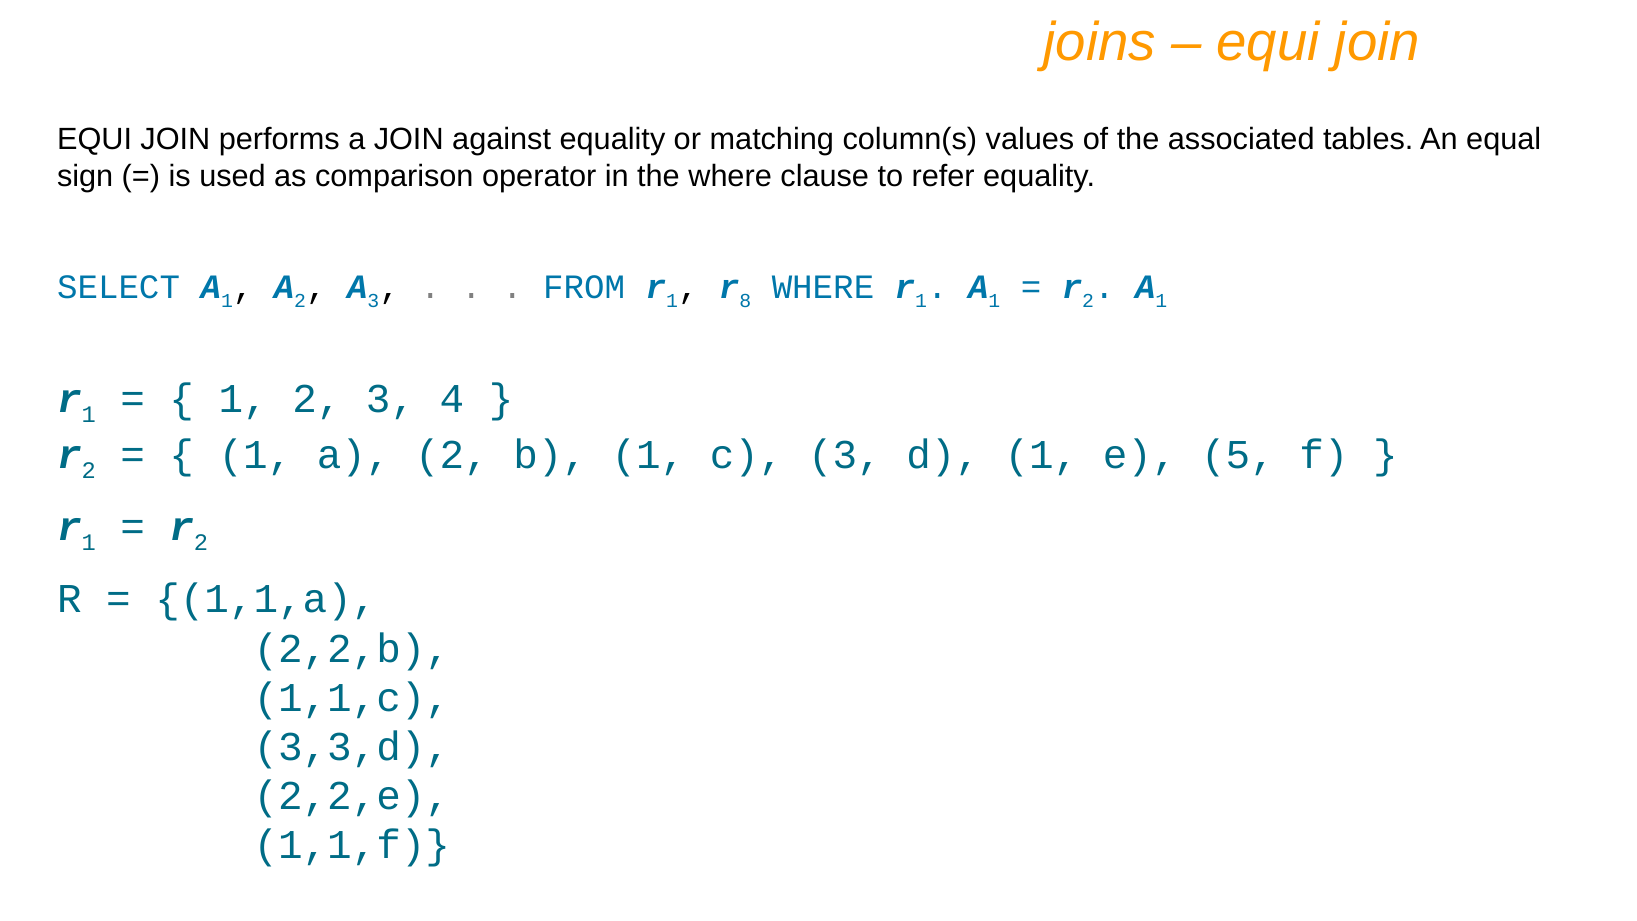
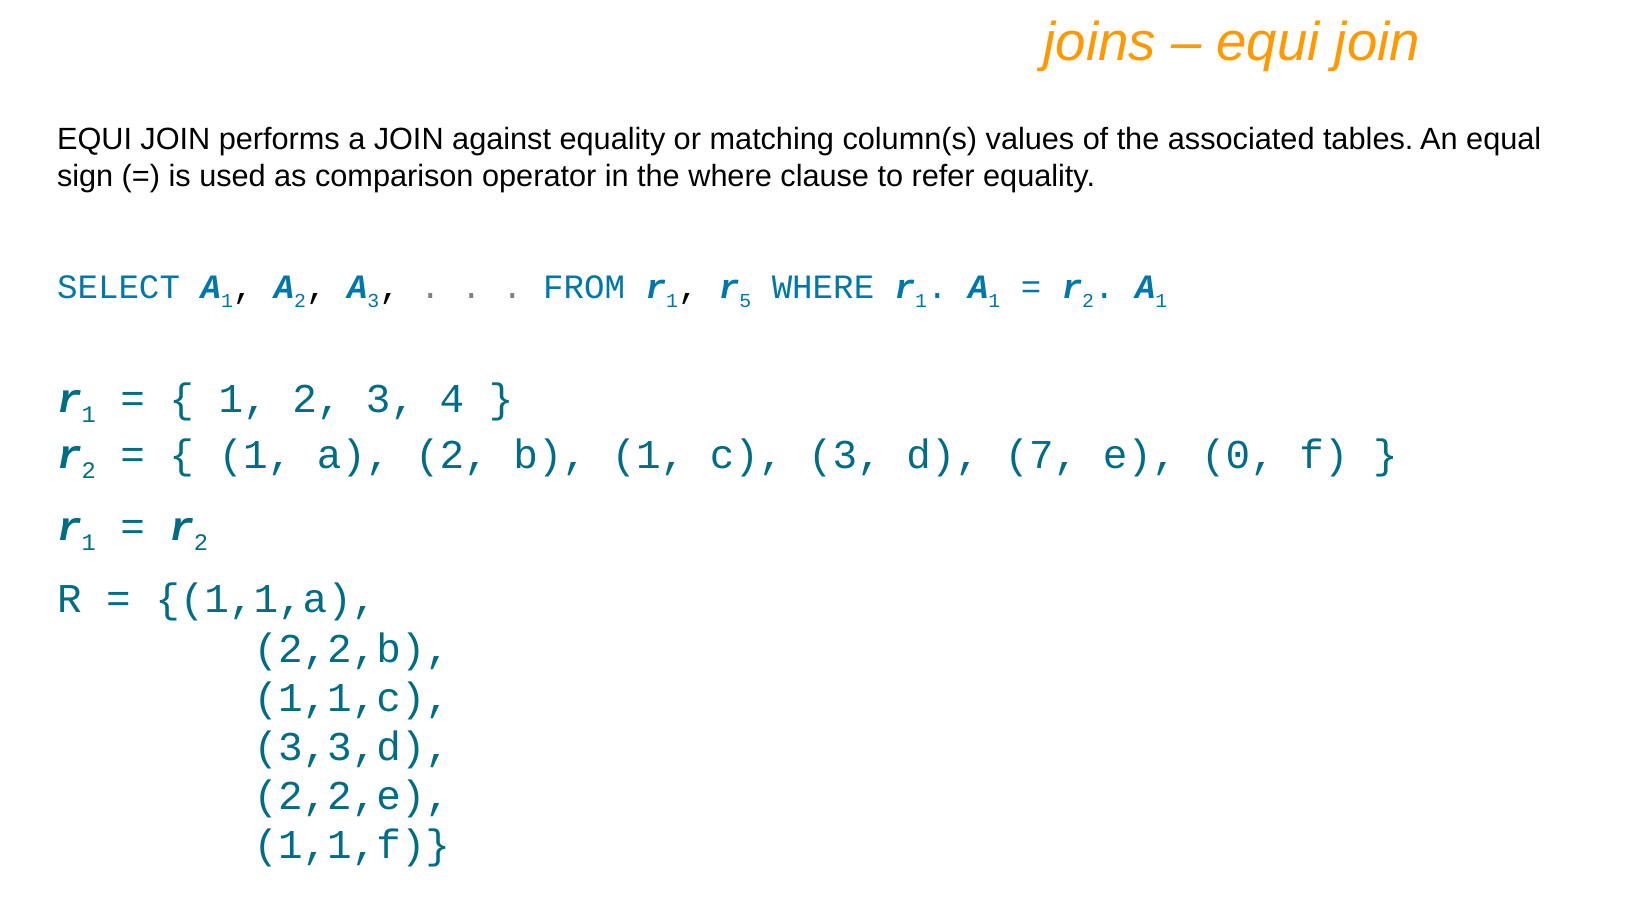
8: 8 -> 5
d 1: 1 -> 7
5: 5 -> 0
